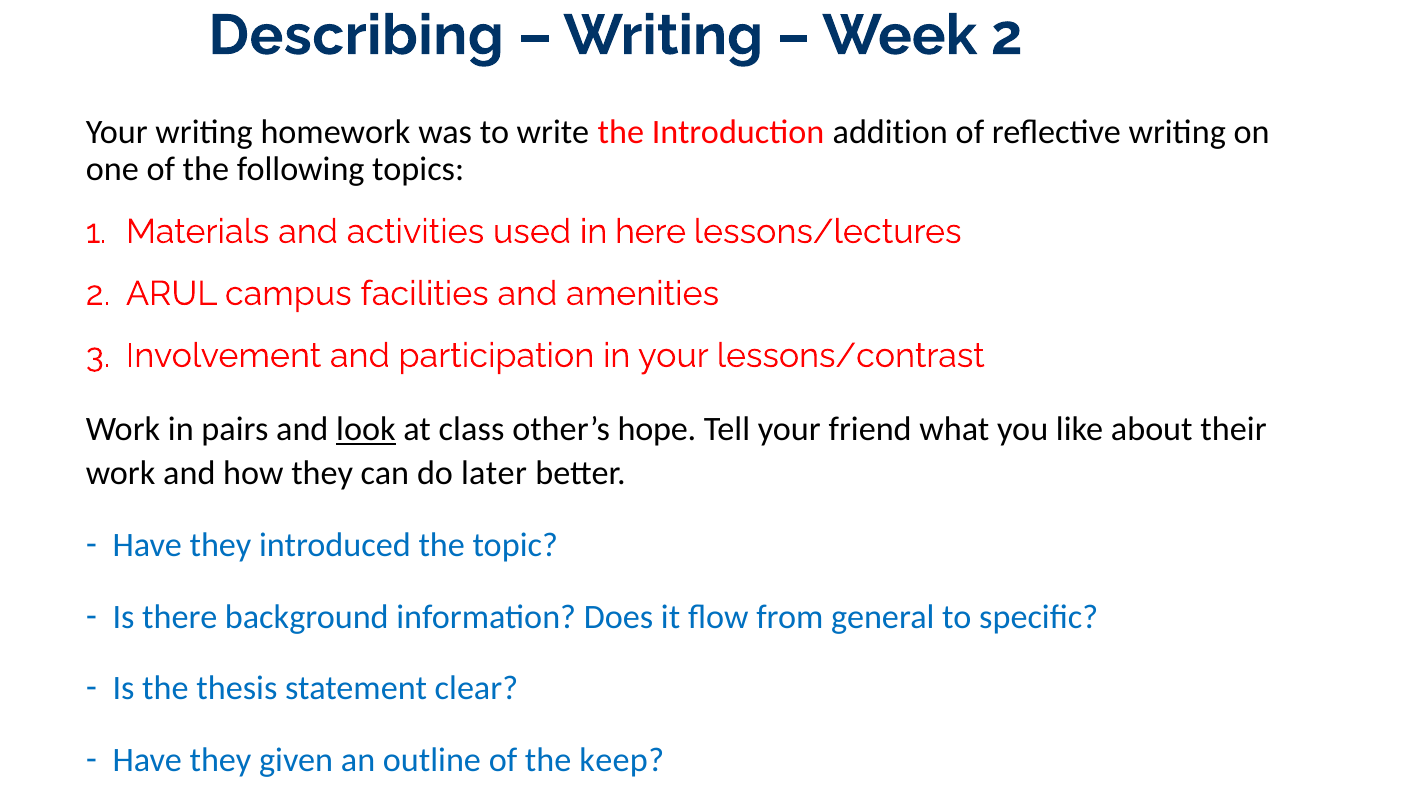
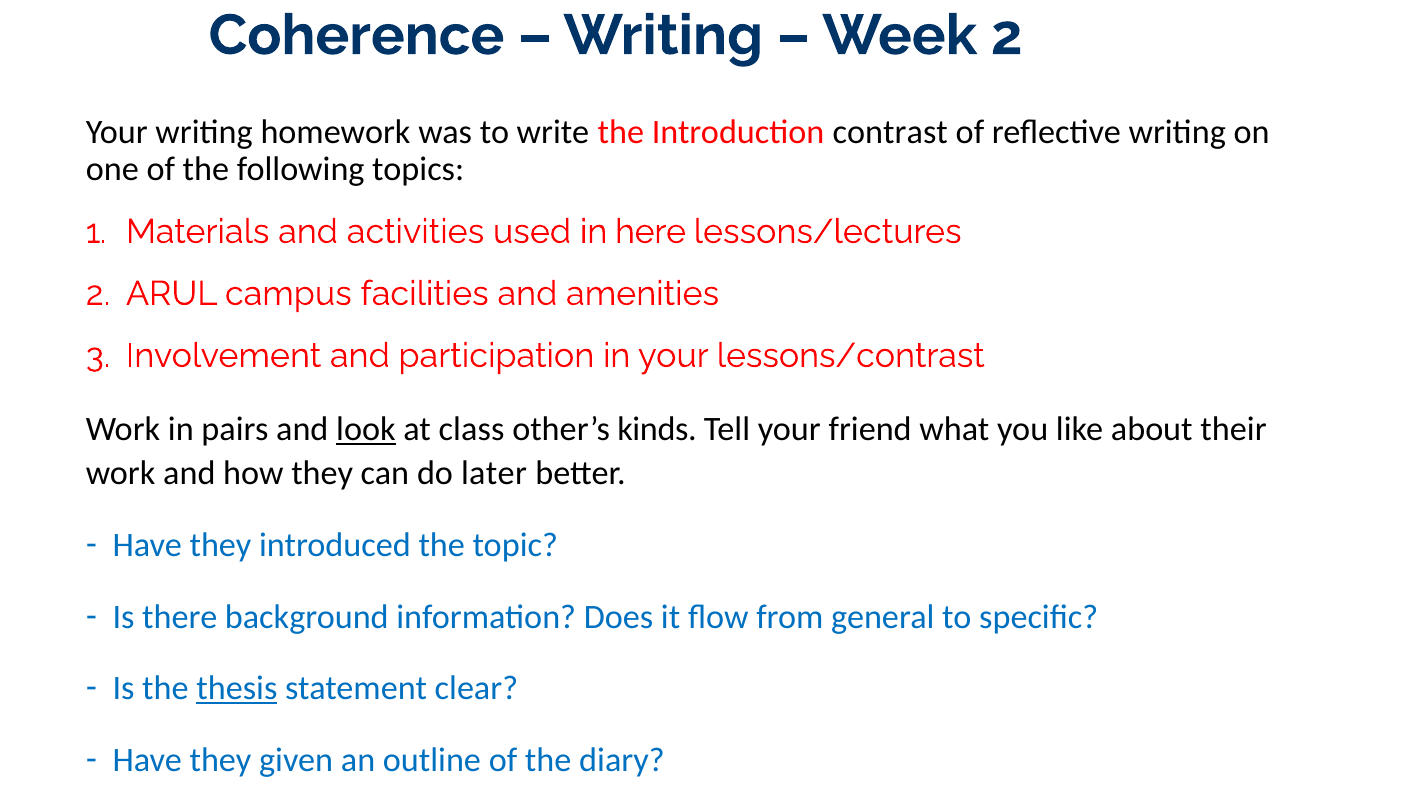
Describing: Describing -> Coherence
addition: addition -> contrast
hope: hope -> kinds
thesis underline: none -> present
keep: keep -> diary
